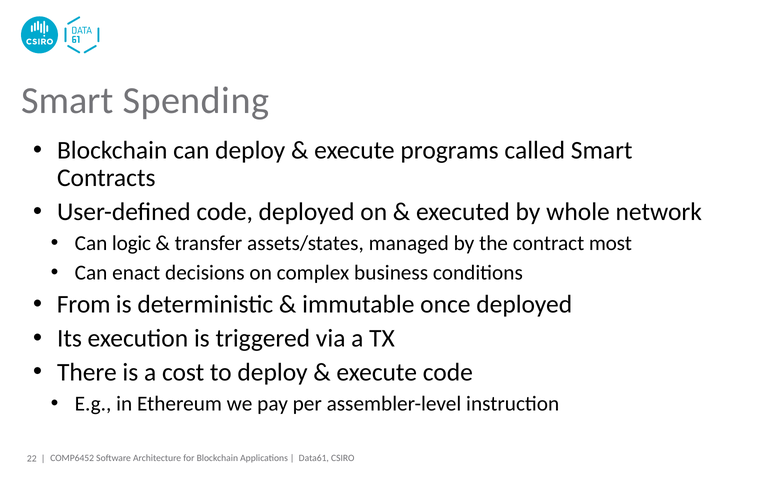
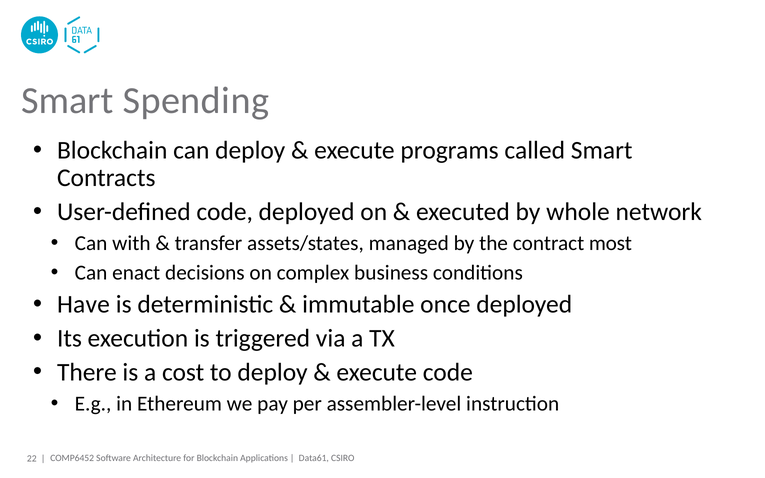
logic: logic -> with
From: From -> Have
